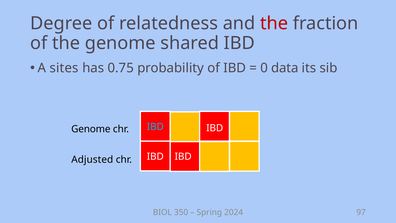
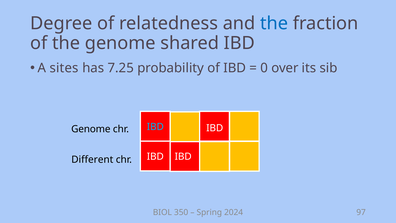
the at (274, 23) colour: red -> blue
0.75: 0.75 -> 7.25
data: data -> over
Adjusted: Adjusted -> Different
